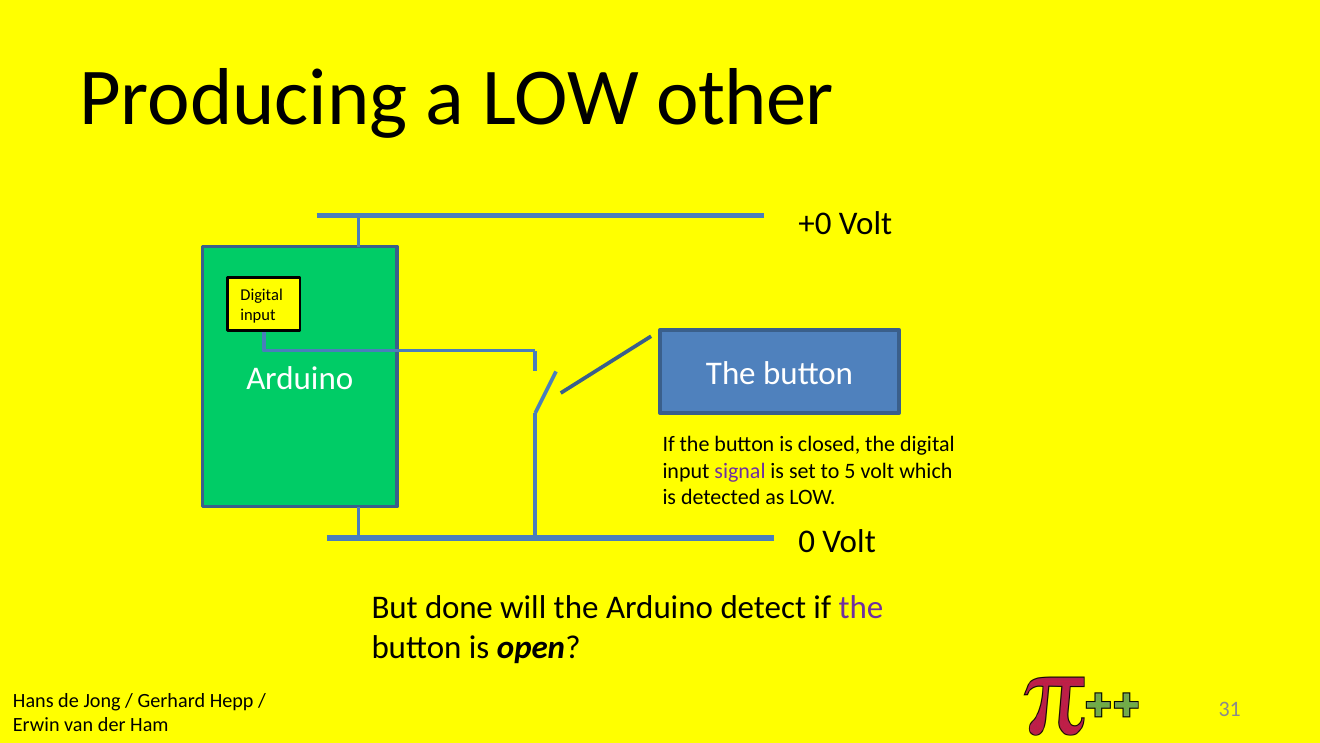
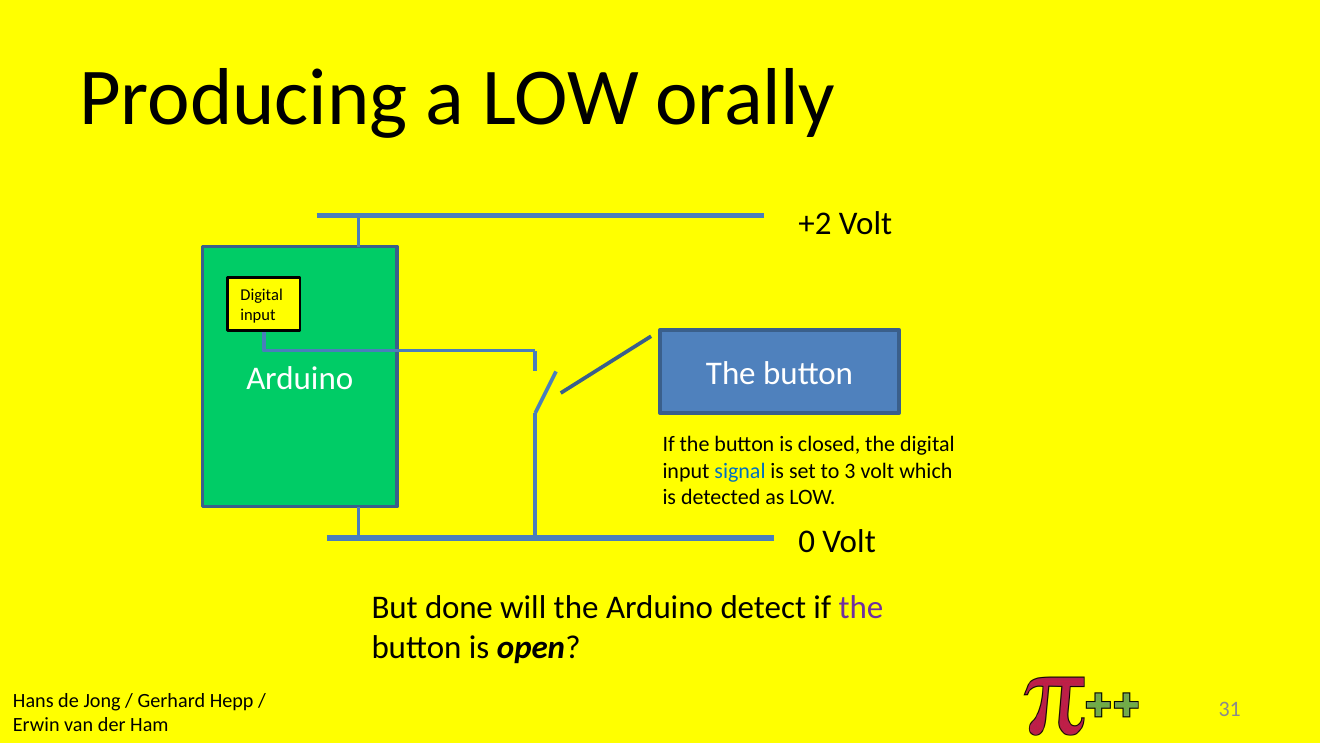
other: other -> orally
+0: +0 -> +2
signal colour: purple -> blue
5: 5 -> 3
